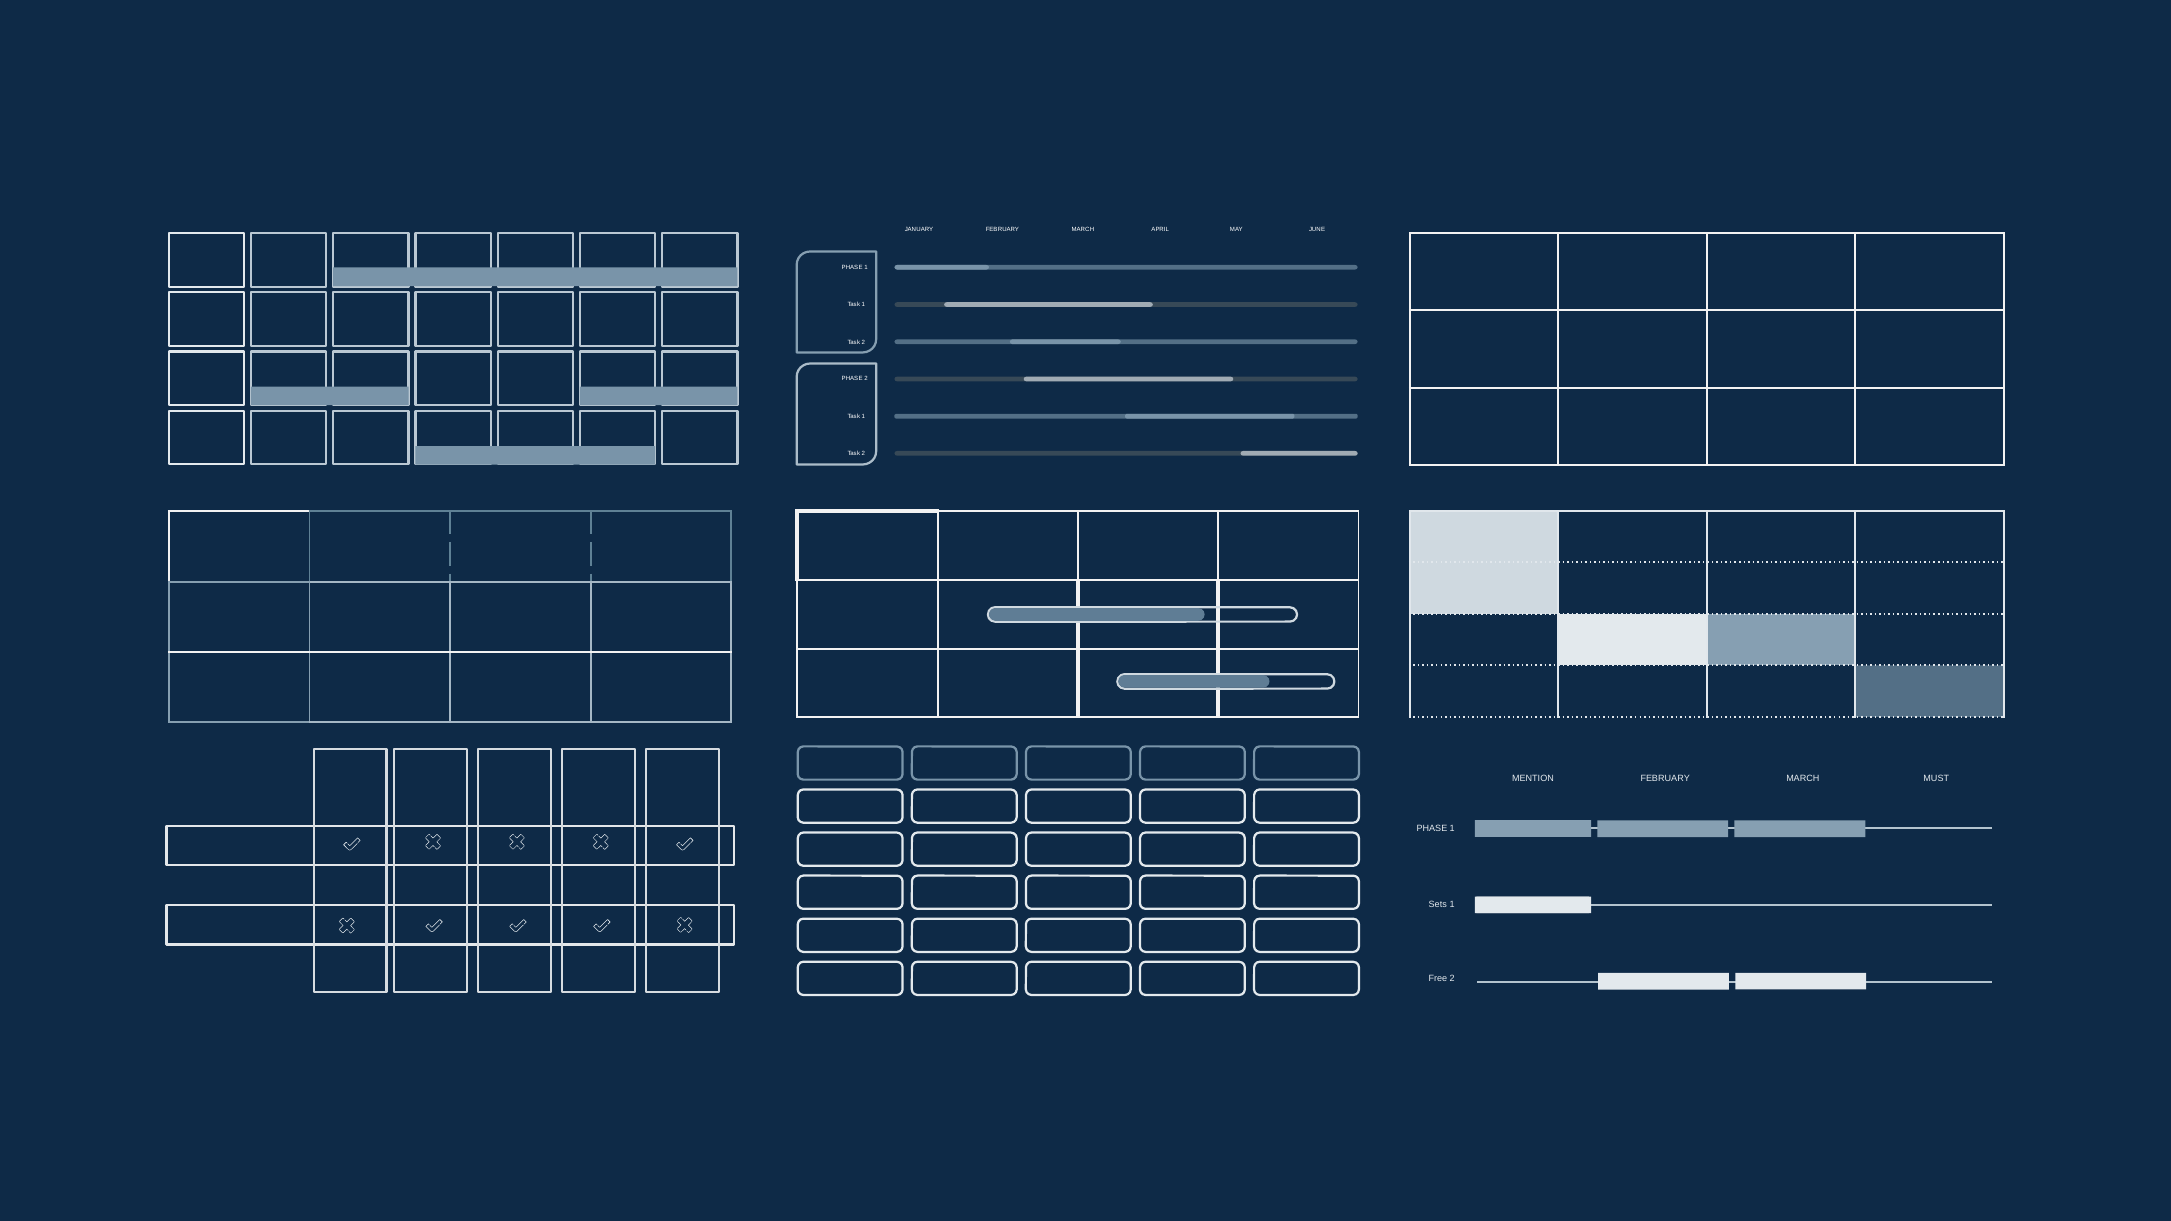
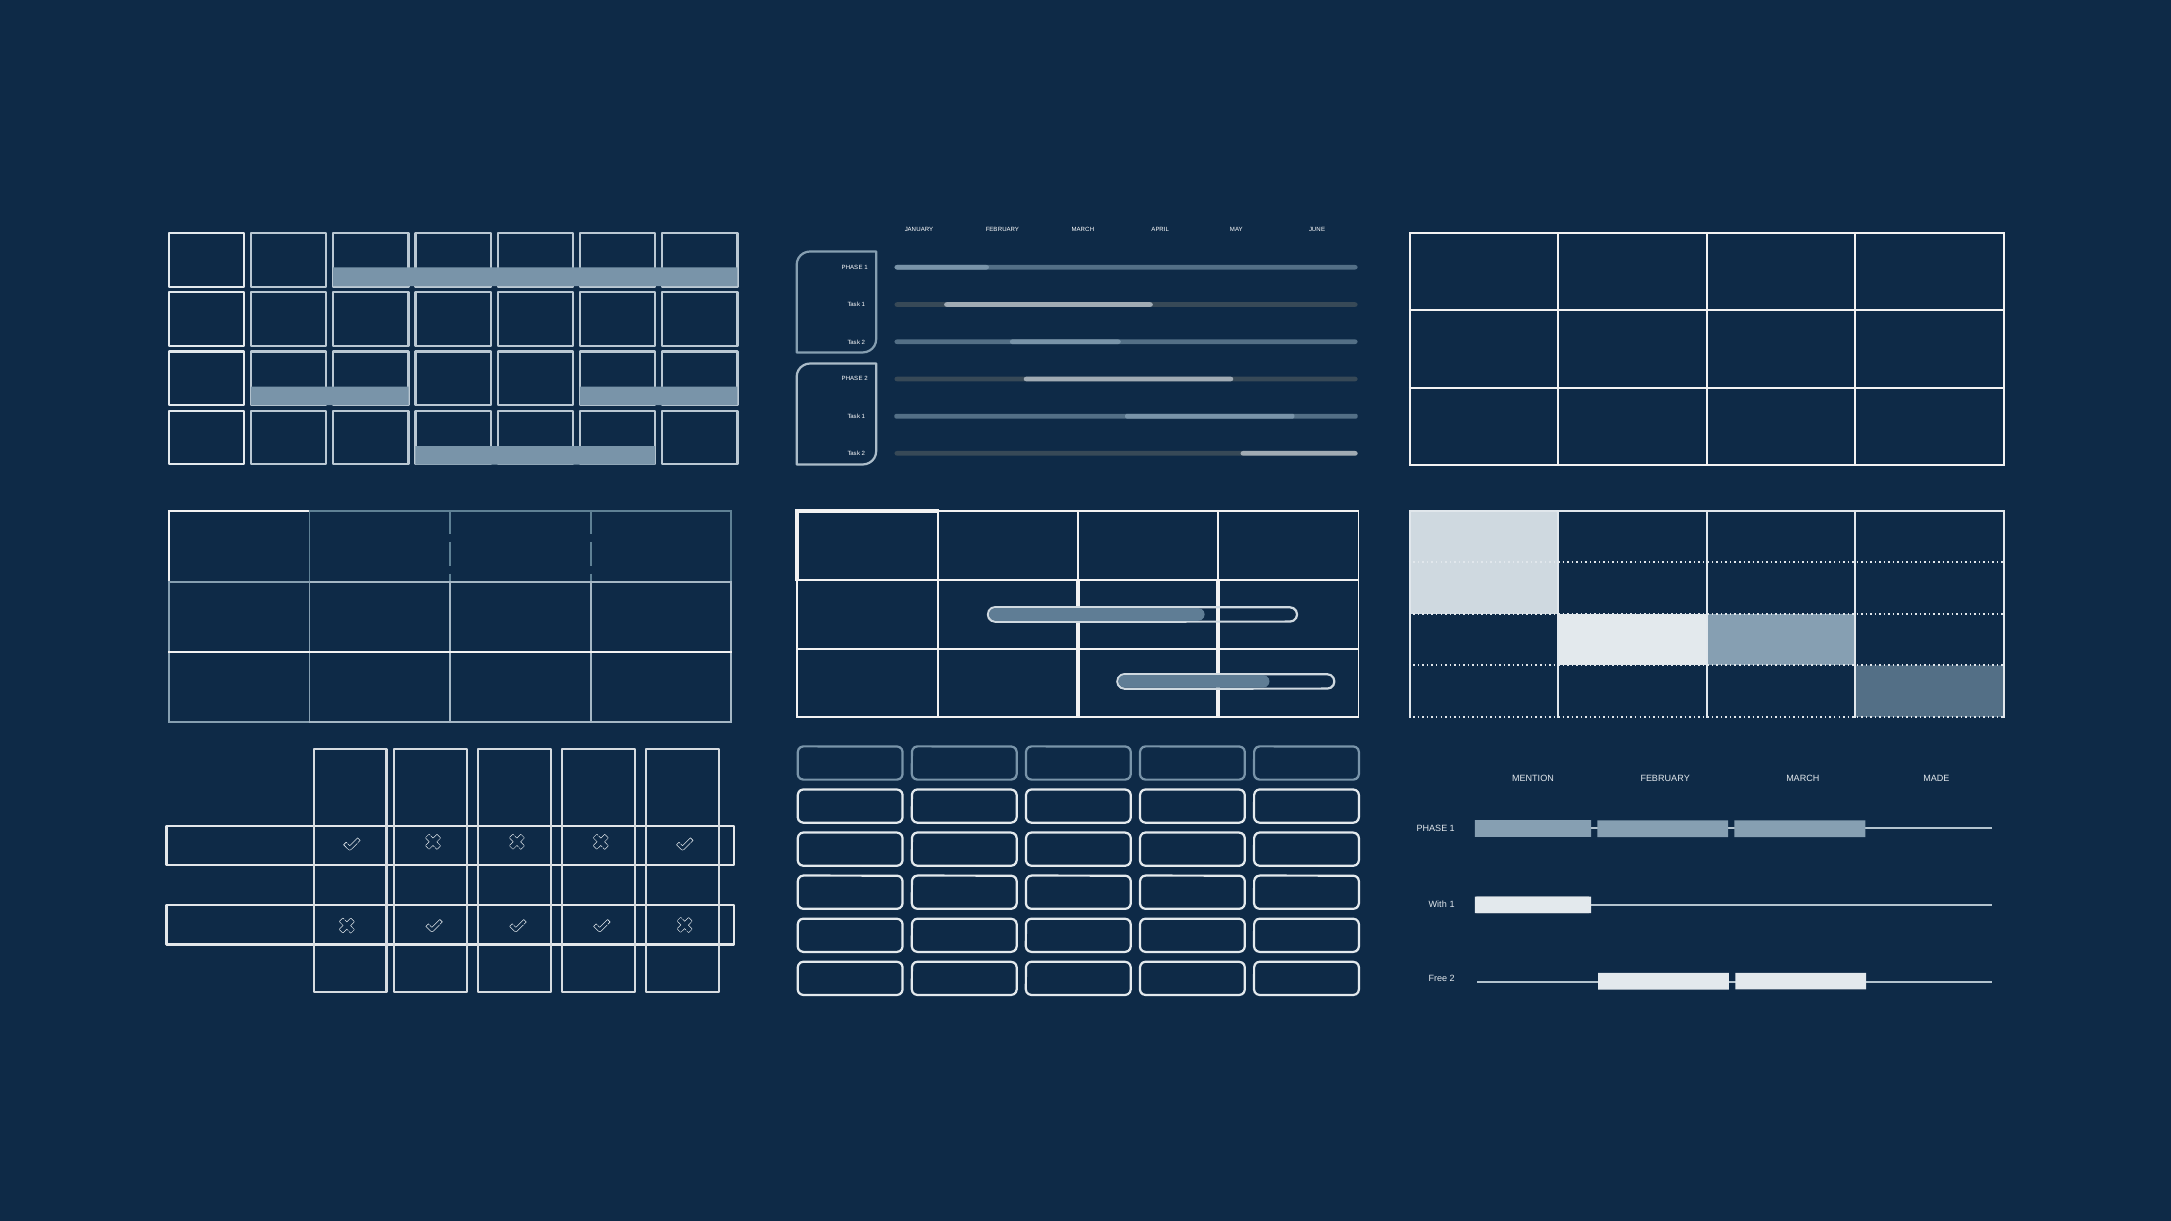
MUST: MUST -> MADE
Sets: Sets -> With
